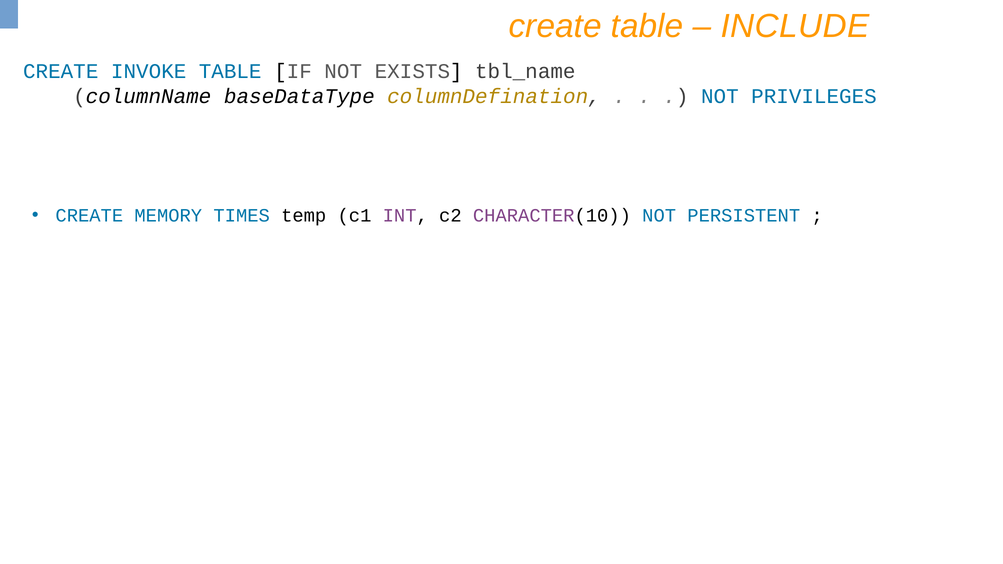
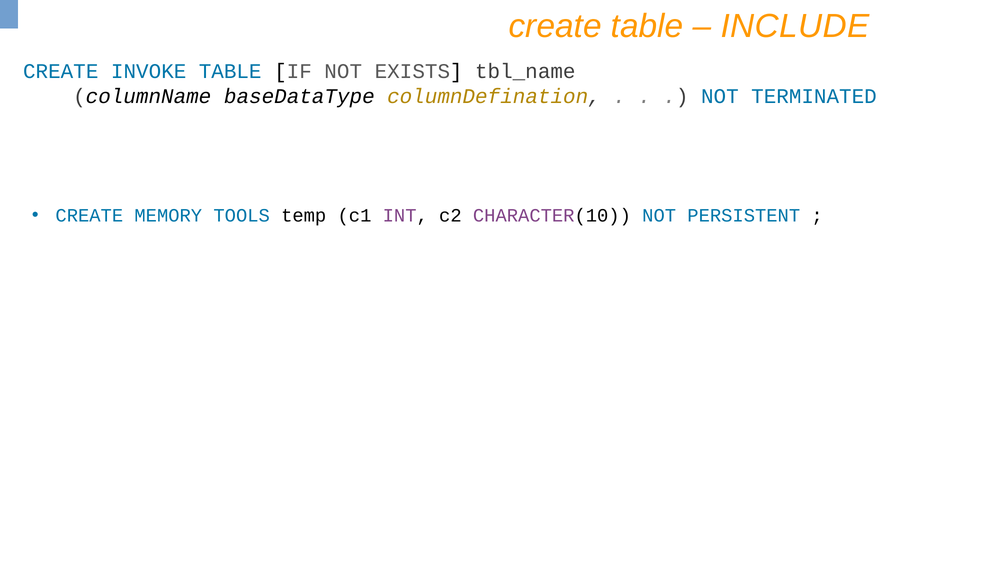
PRIVILEGES: PRIVILEGES -> TERMINATED
TIMES: TIMES -> TOOLS
